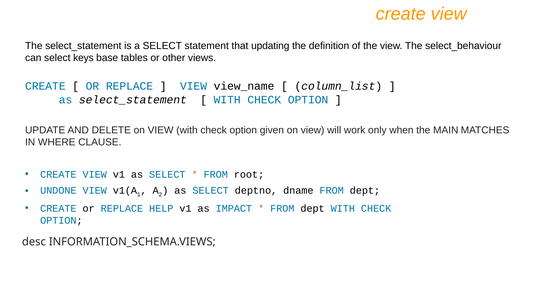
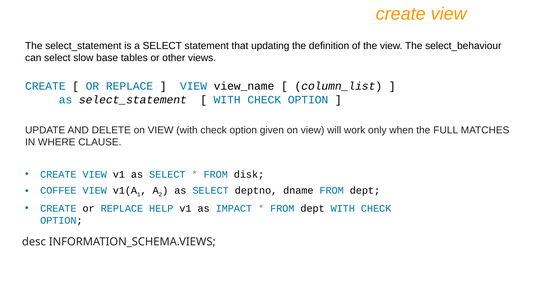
keys: keys -> slow
MAIN: MAIN -> FULL
root: root -> disk
UNDONE: UNDONE -> COFFEE
